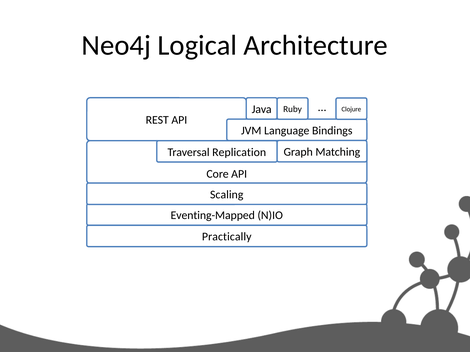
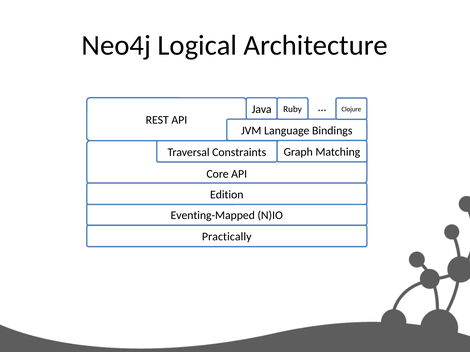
Replication: Replication -> Constraints
Scaling: Scaling -> Edition
